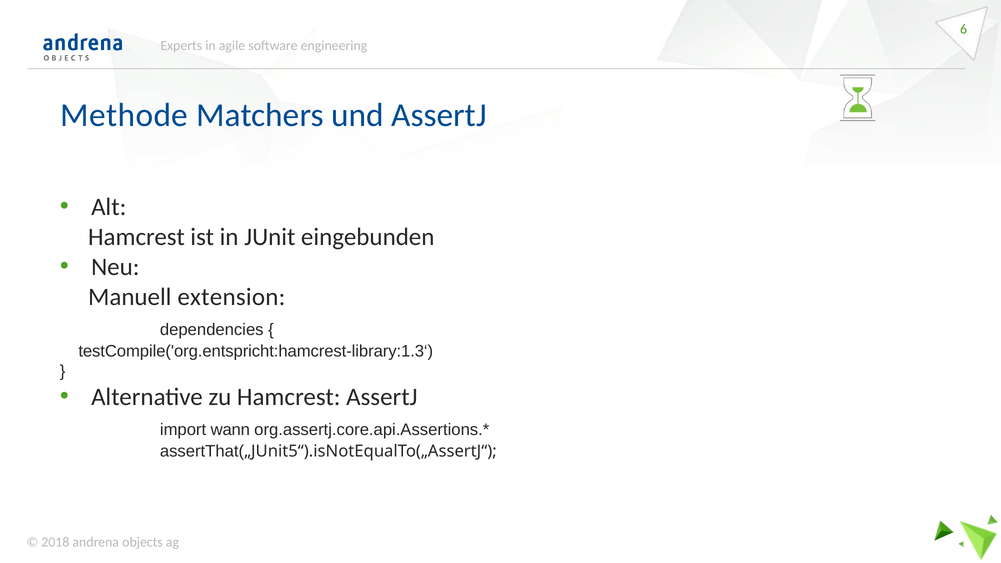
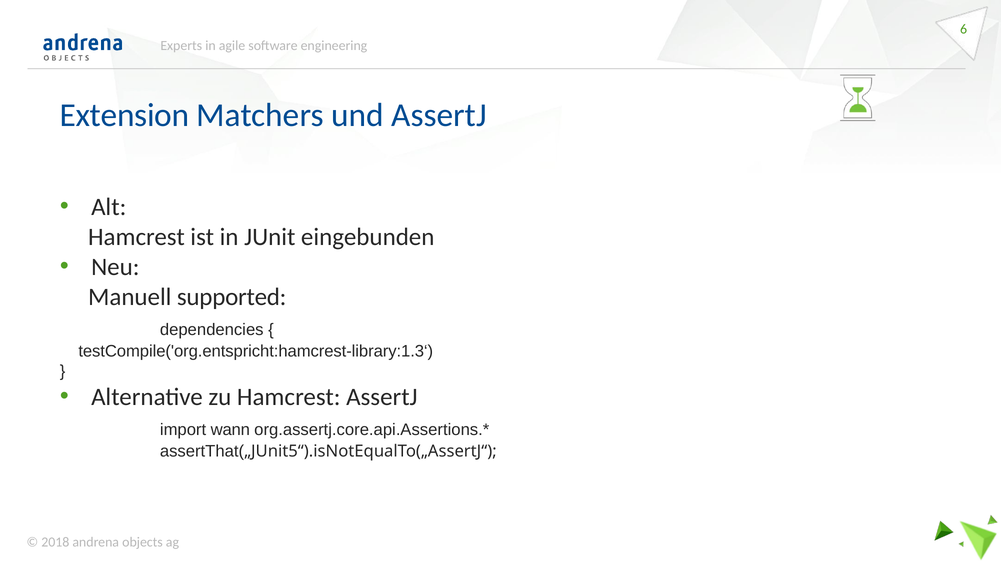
Methode: Methode -> Extension
extension: extension -> supported
